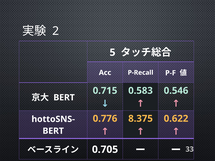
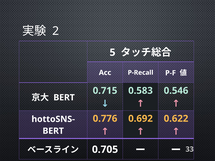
8.375: 8.375 -> 0.692
